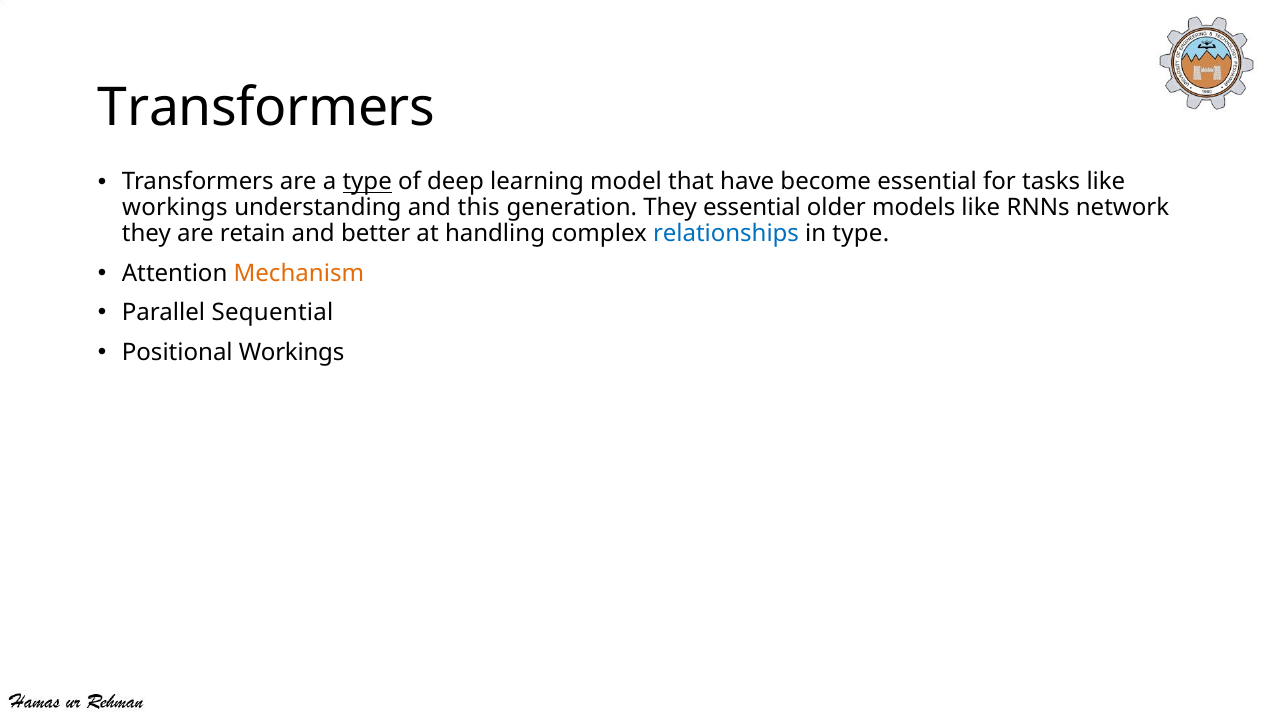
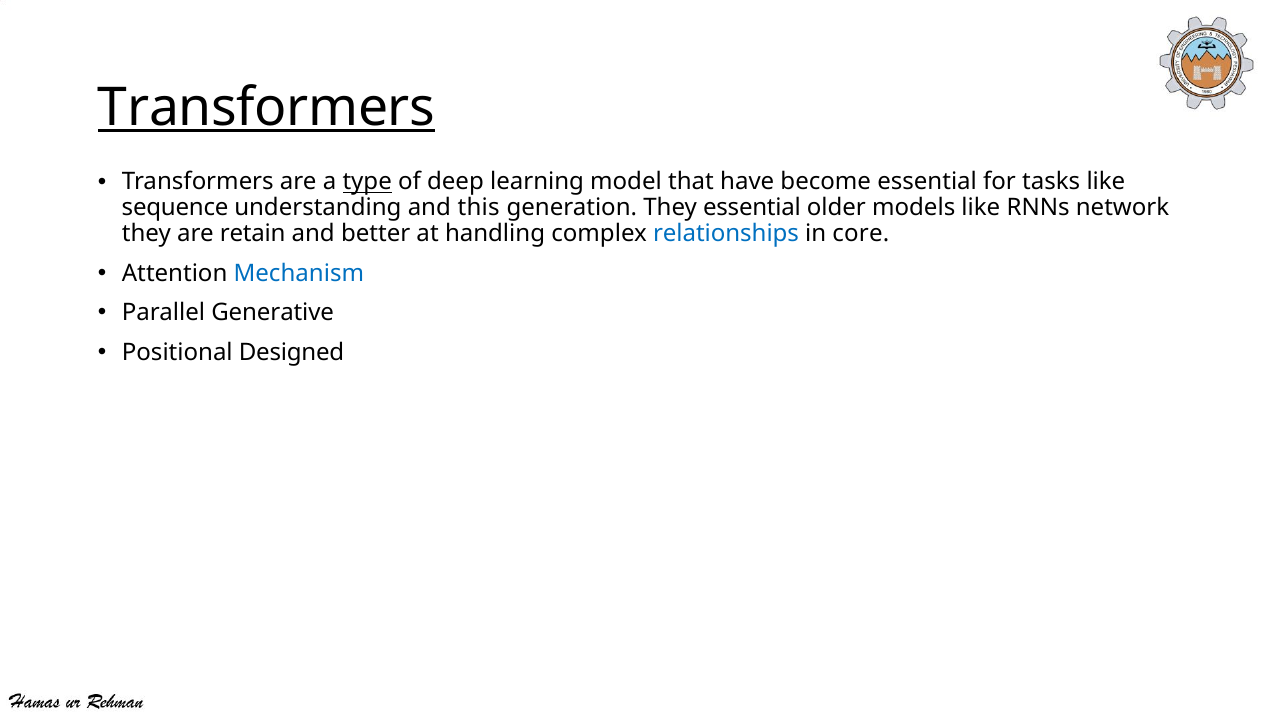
Transformers at (267, 108) underline: none -> present
workings at (175, 208): workings -> sequence
in type: type -> core
Mechanism colour: orange -> blue
Sequential: Sequential -> Generative
Positional Workings: Workings -> Designed
